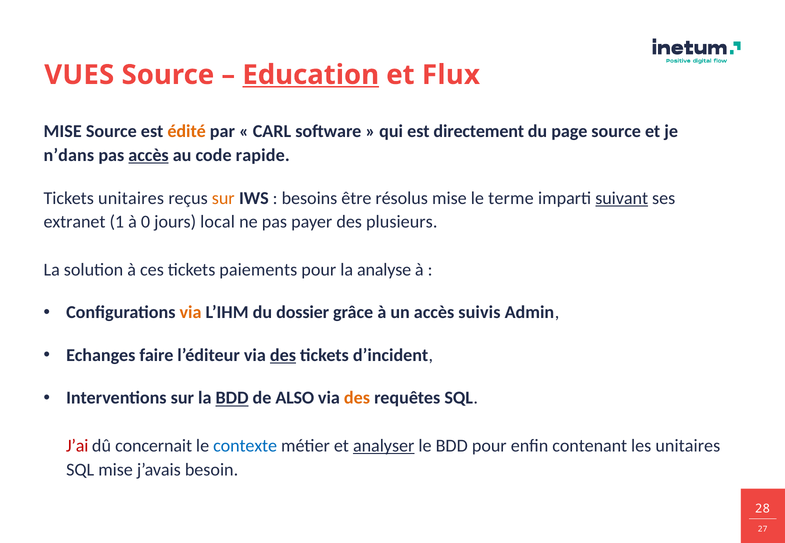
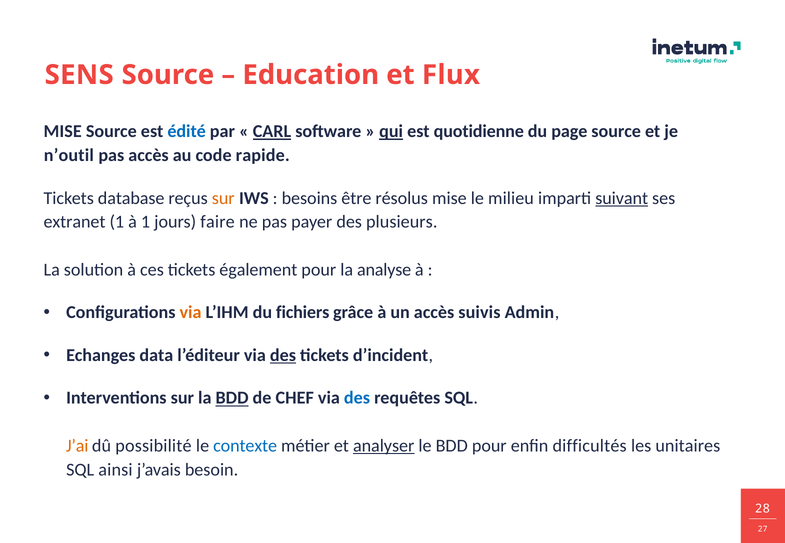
VUES: VUES -> SENS
Education underline: present -> none
édité colour: orange -> blue
CARL underline: none -> present
qui underline: none -> present
directement: directement -> quotidienne
n’dans: n’dans -> n’outil
accès at (149, 155) underline: present -> none
Tickets unitaires: unitaires -> database
terme: terme -> milieu
à 0: 0 -> 1
local: local -> faire
paiements: paiements -> également
dossier: dossier -> fichiers
faire: faire -> data
ALSO: ALSO -> CHEF
des at (357, 398) colour: orange -> blue
J’ai colour: red -> orange
concernait: concernait -> possibilité
contenant: contenant -> difficultés
SQL mise: mise -> ainsi
